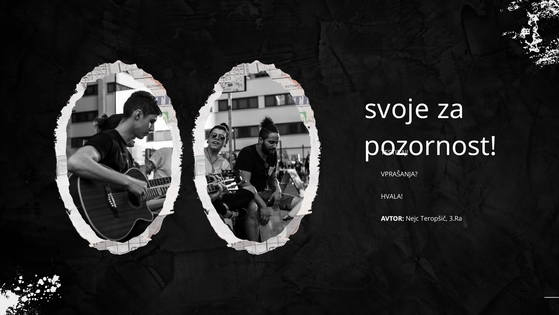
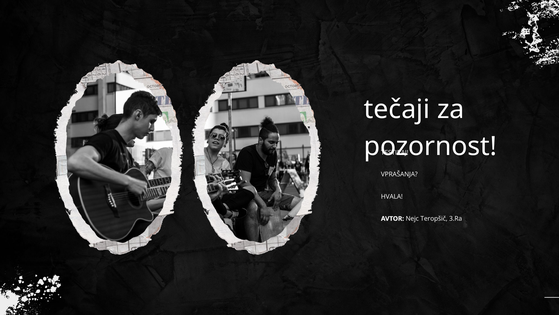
svoje: svoje -> tečaji
